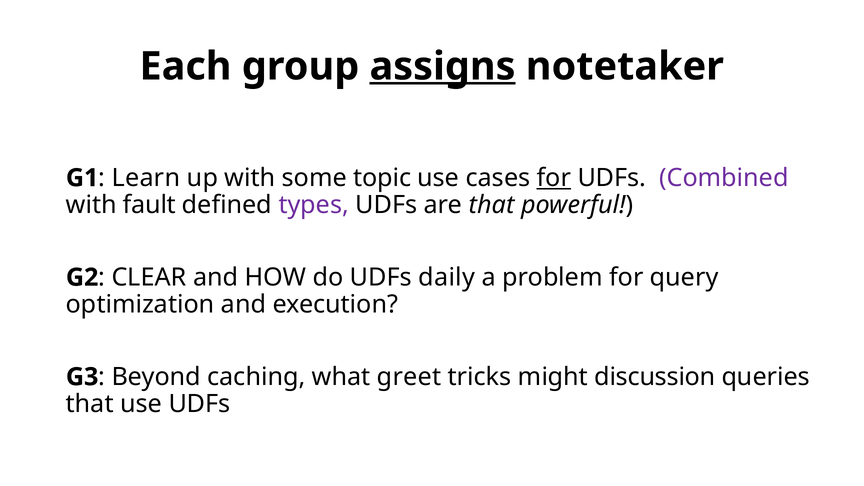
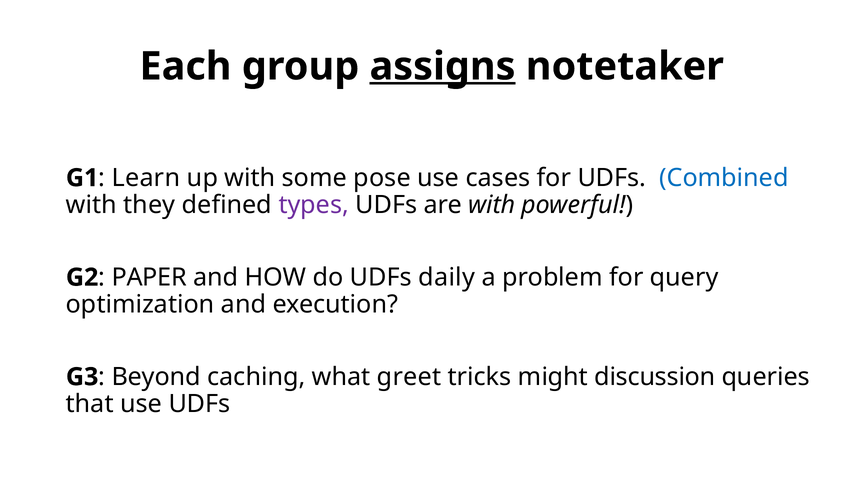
topic: topic -> pose
for at (554, 178) underline: present -> none
Combined colour: purple -> blue
fault: fault -> they
are that: that -> with
CLEAR: CLEAR -> PAPER
